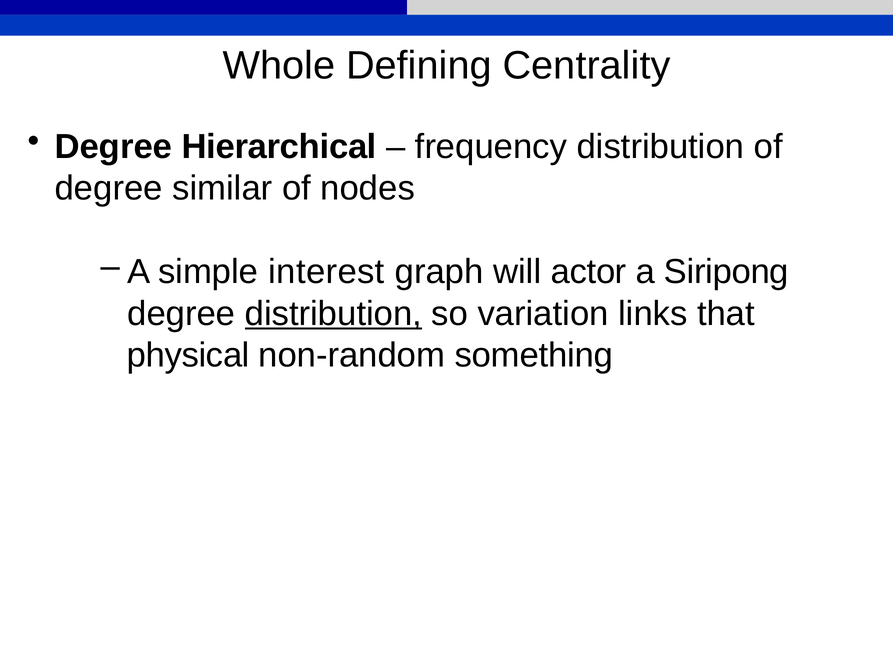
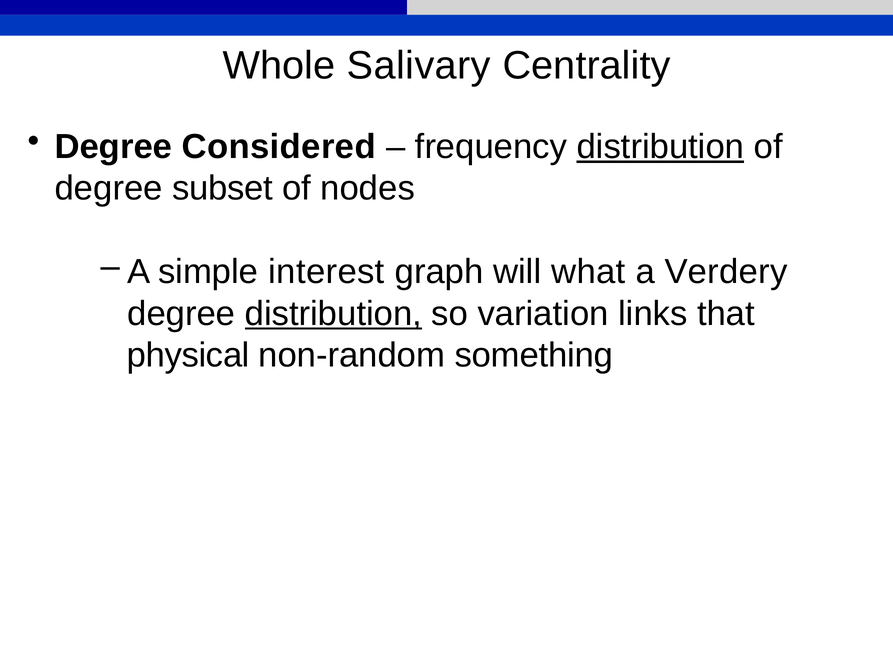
Defining: Defining -> Salivary
Hierarchical: Hierarchical -> Considered
distribution at (660, 147) underline: none -> present
similar: similar -> subset
actor: actor -> what
Siripong: Siripong -> Verdery
